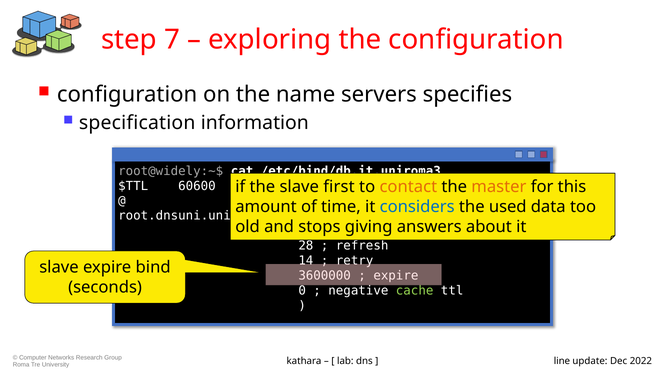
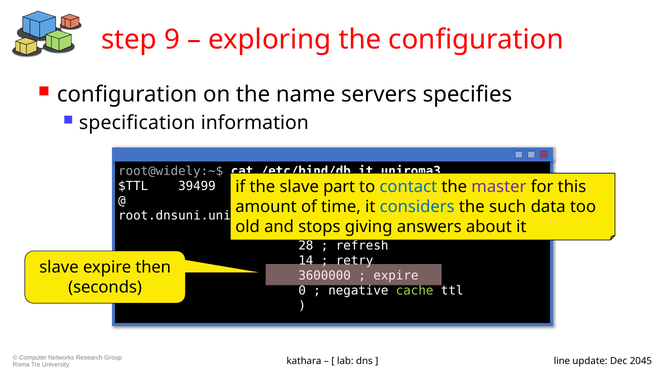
7: 7 -> 9
60600: 60600 -> 39499
first: first -> part
contact colour: orange -> blue
master colour: orange -> purple
used: used -> such
bind: bind -> then
2022: 2022 -> 2045
